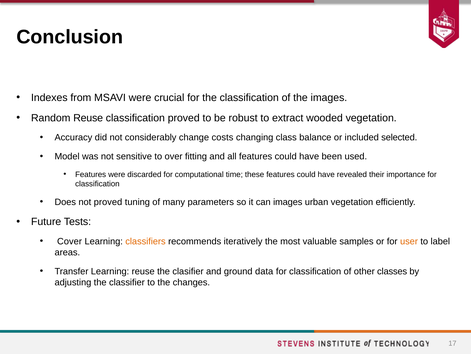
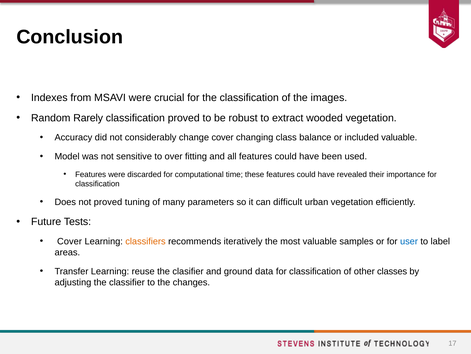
Random Reuse: Reuse -> Rarely
change costs: costs -> cover
included selected: selected -> valuable
can images: images -> difficult
user colour: orange -> blue
